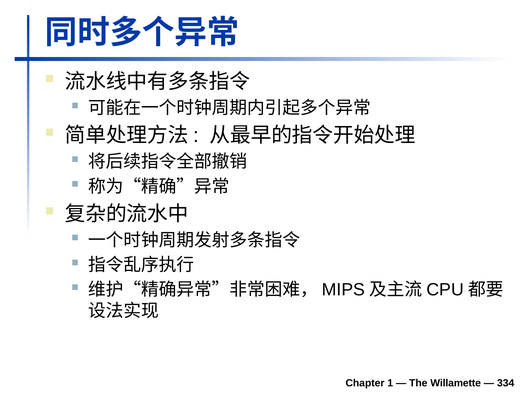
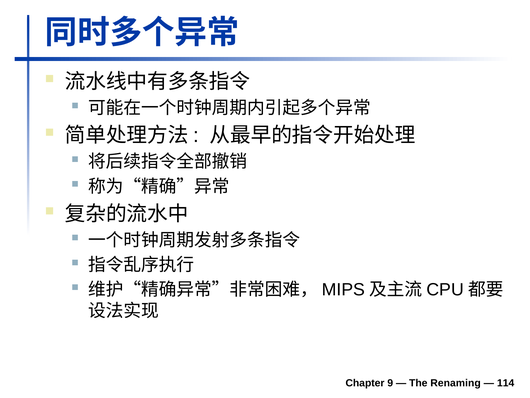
1: 1 -> 9
Willamette: Willamette -> Renaming
334: 334 -> 114
